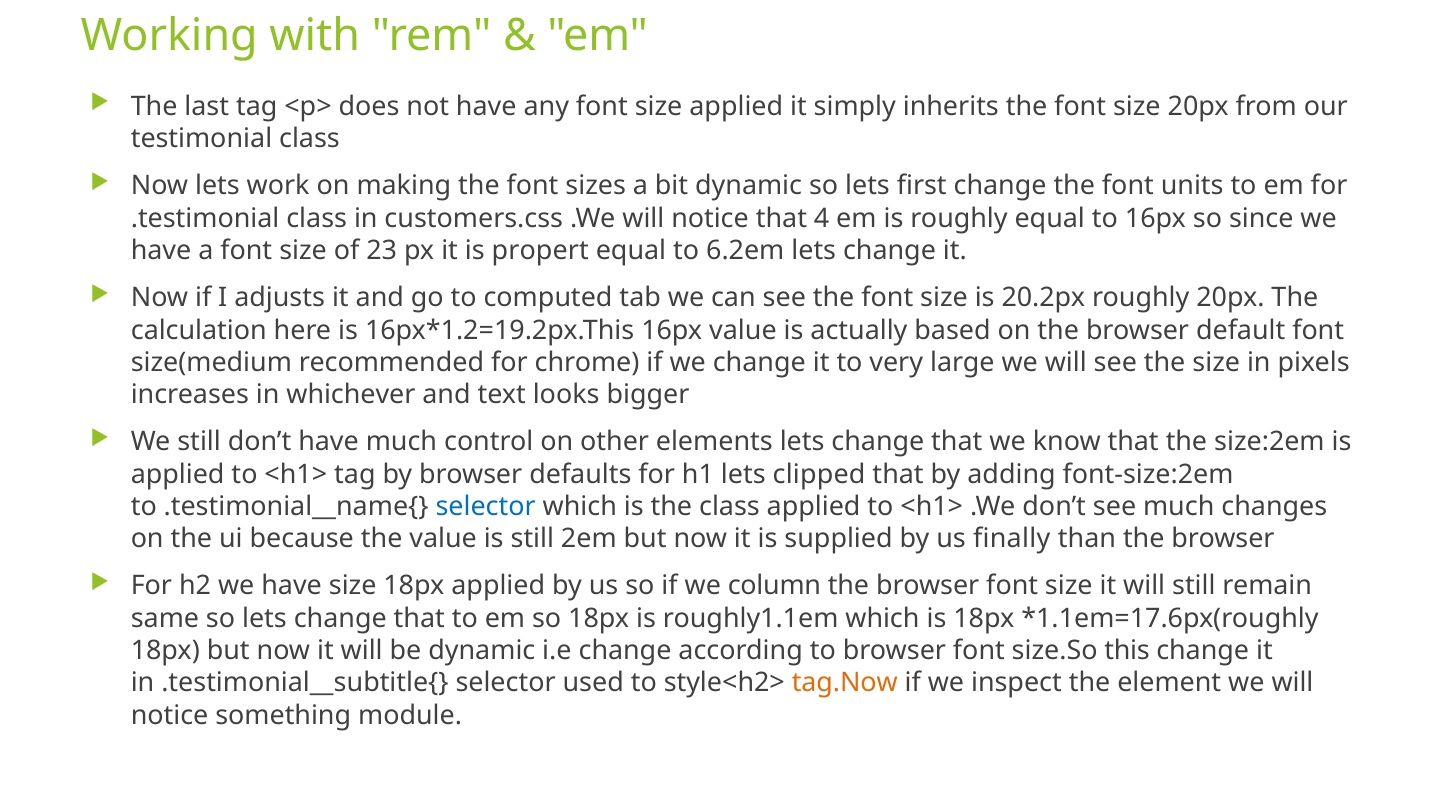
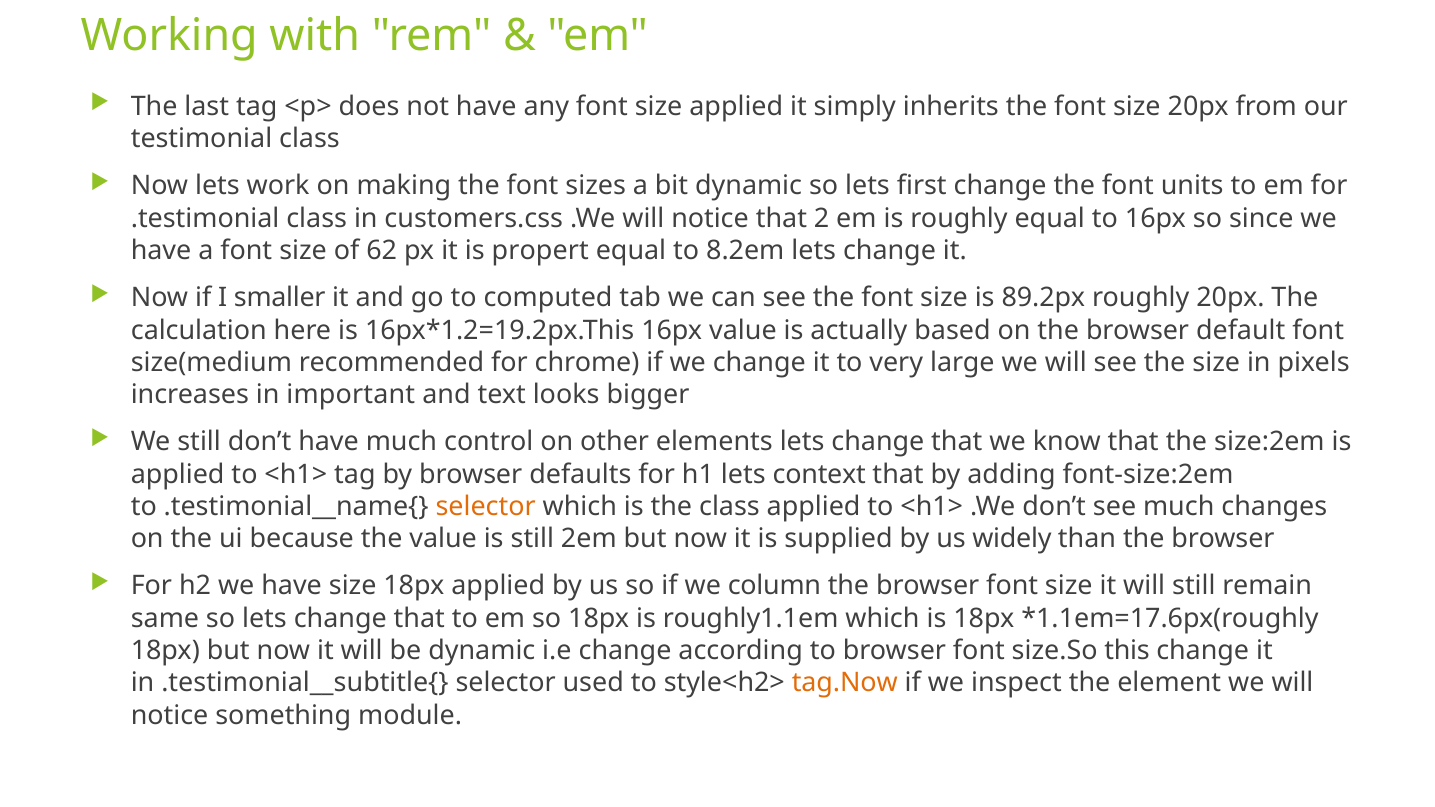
4: 4 -> 2
23: 23 -> 62
6.2em: 6.2em -> 8.2em
adjusts: adjusts -> smaller
20.2px: 20.2px -> 89.2px
whichever: whichever -> important
clipped: clipped -> context
selector at (486, 507) colour: blue -> orange
finally: finally -> widely
